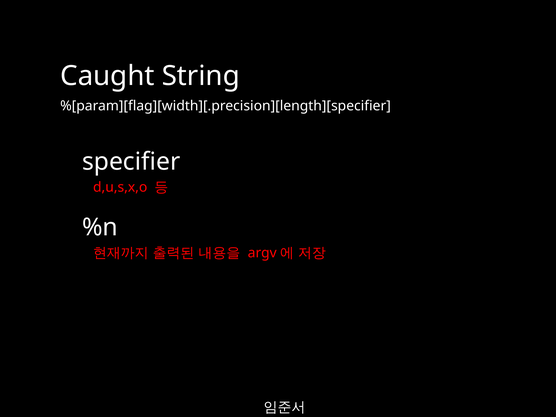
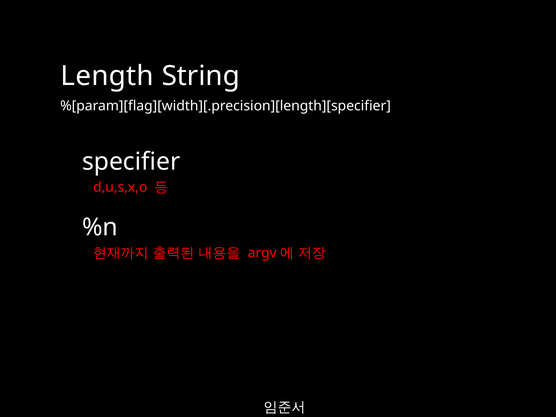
Caught: Caught -> Length
